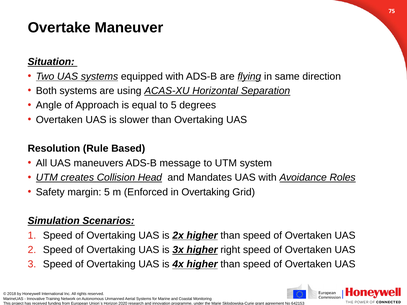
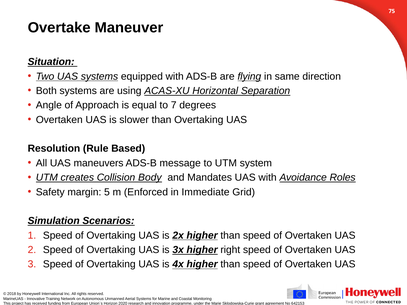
to 5: 5 -> 7
Head: Head -> Body
in Overtaking: Overtaking -> Immediate
